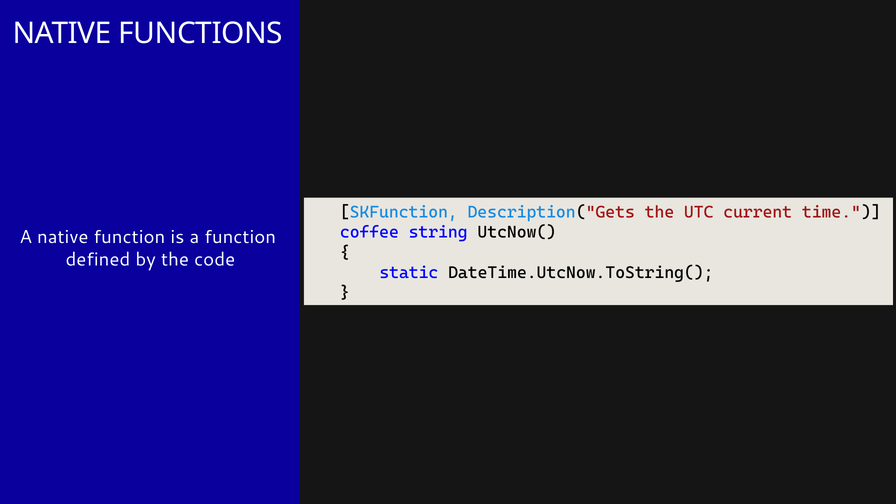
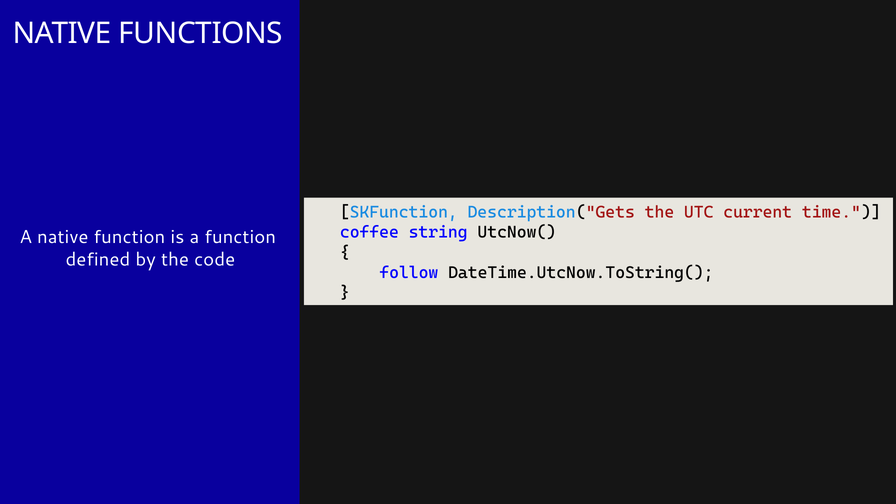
static: static -> follow
